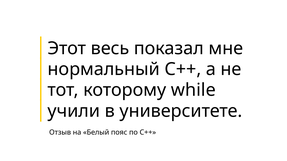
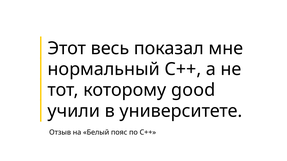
while: while -> good
